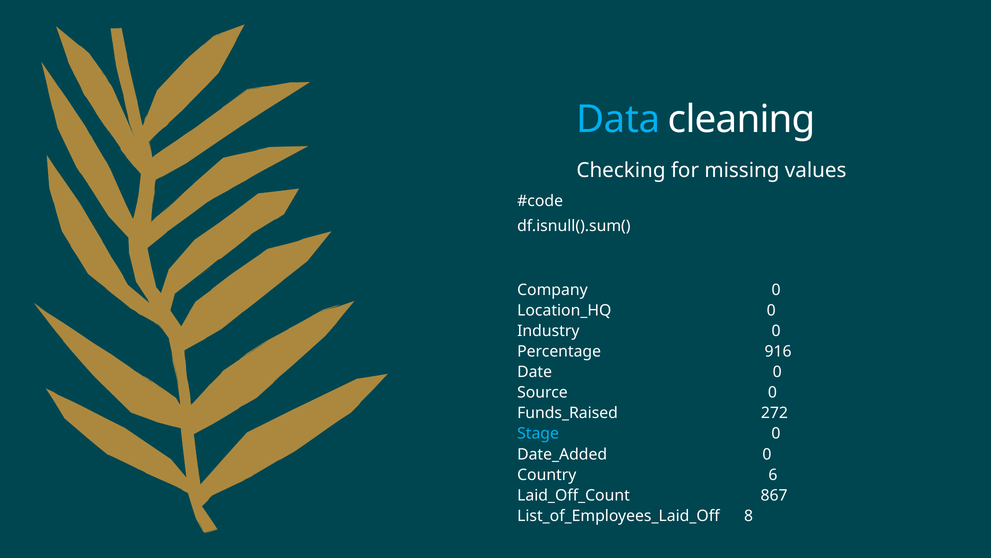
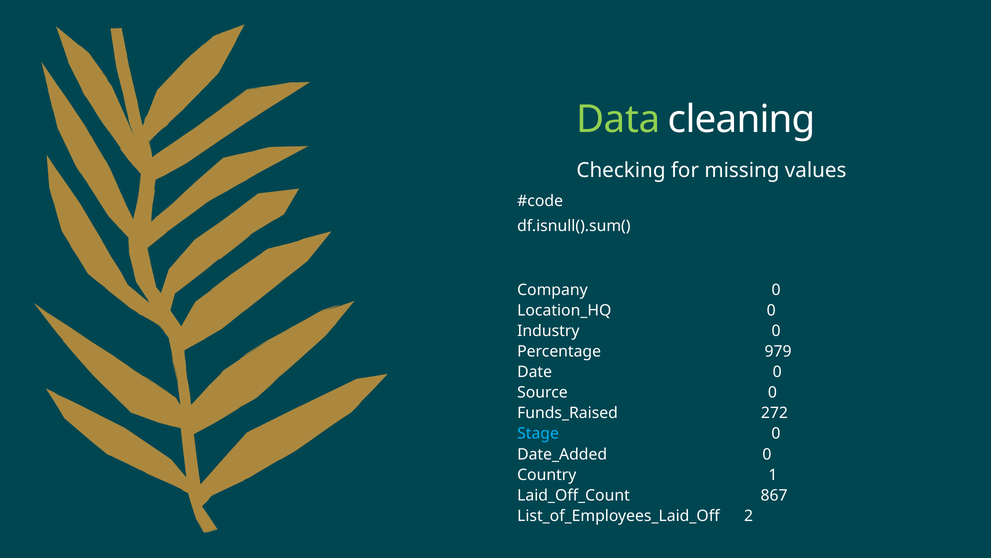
Data colour: light blue -> light green
916: 916 -> 979
6: 6 -> 1
8: 8 -> 2
